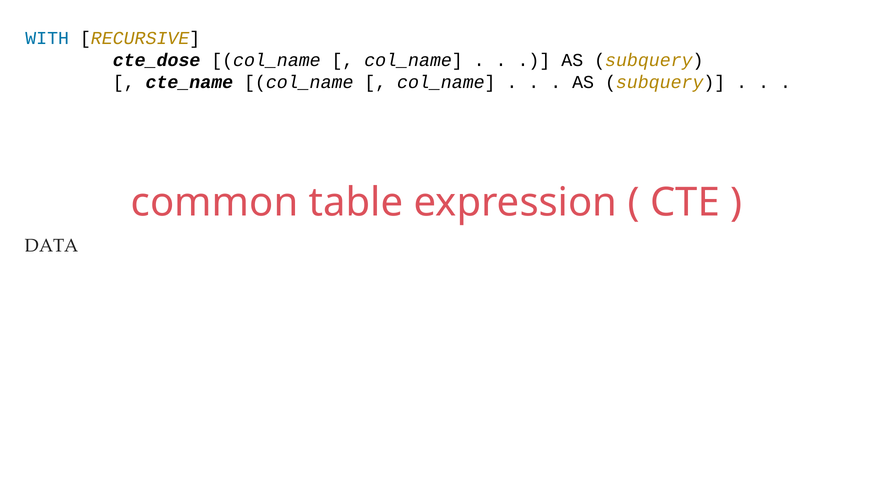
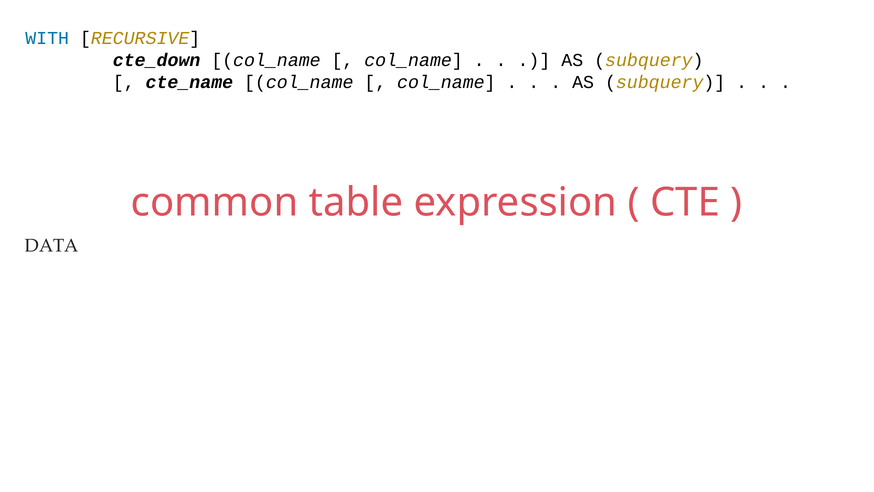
cte_dose: cte_dose -> cte_down
